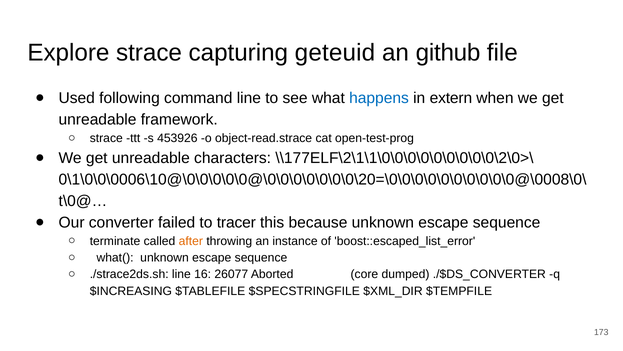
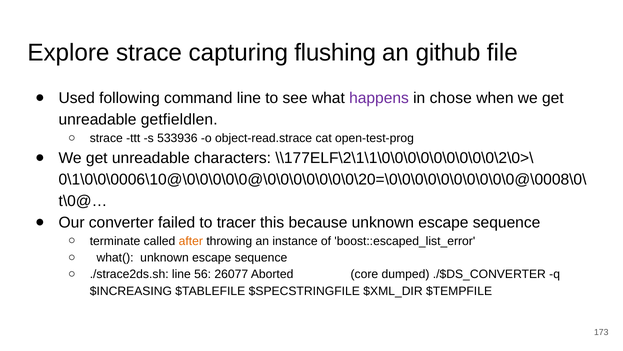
geteuid: geteuid -> flushing
happens colour: blue -> purple
extern: extern -> chose
framework: framework -> getfieldlen
453926: 453926 -> 533936
16: 16 -> 56
